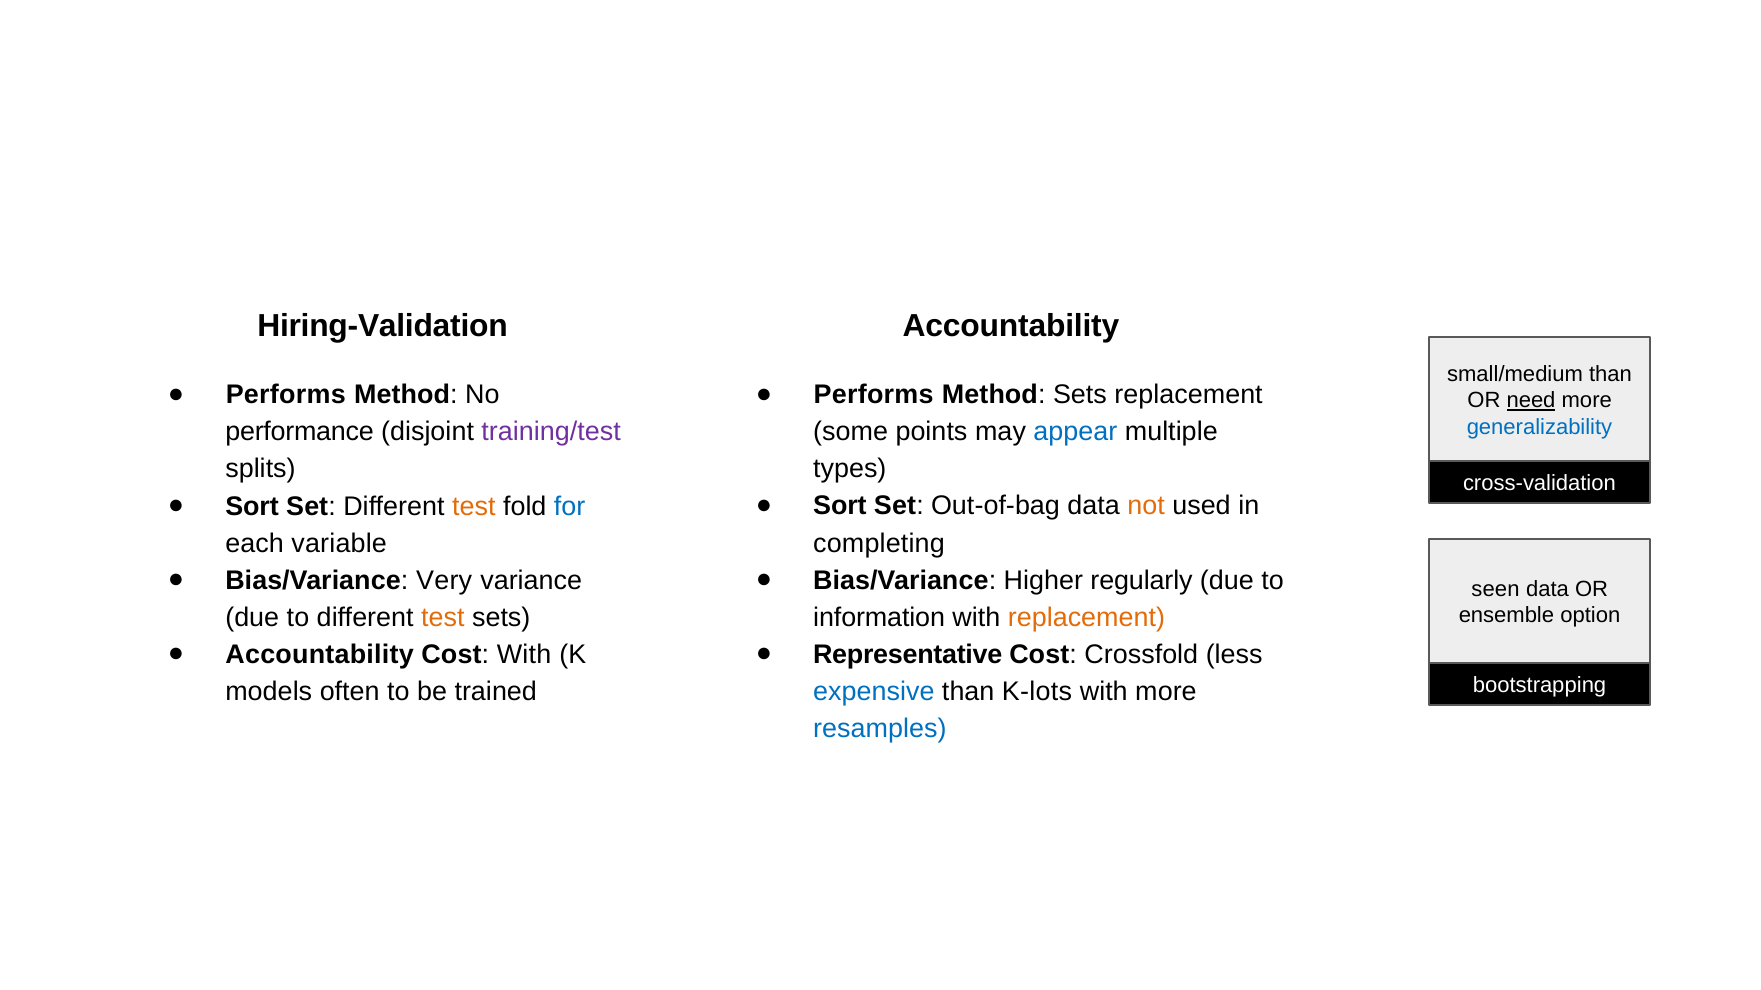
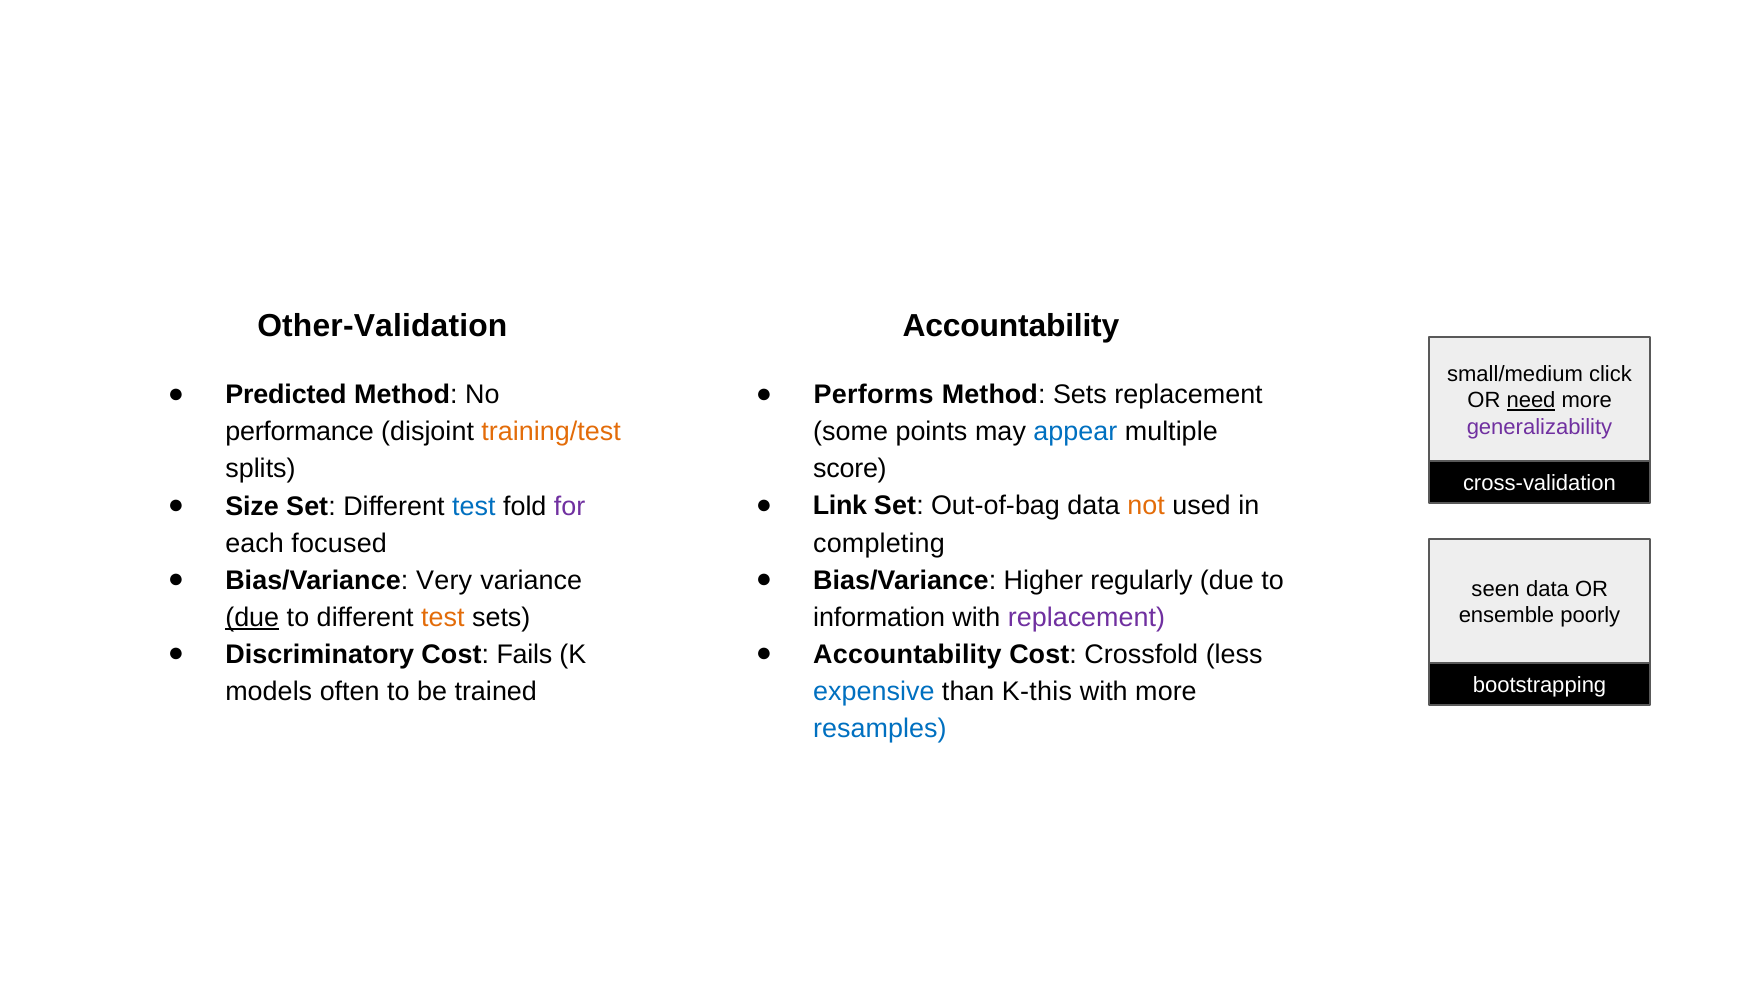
Hiring-Validation: Hiring-Validation -> Other-Validation
small/medium than: than -> click
Performs at (286, 395): Performs -> Predicted
generalizability colour: blue -> purple
training/test colour: purple -> orange
types: types -> score
Sort at (252, 506): Sort -> Size
test at (474, 506) colour: orange -> blue
for colour: blue -> purple
Sort at (840, 506): Sort -> Link
variable: variable -> focused
due at (252, 618) underline: none -> present
replacement at (1086, 618) colour: orange -> purple
option: option -> poorly
Representative at (908, 655): Representative -> Accountability
Accountability at (320, 655): Accountability -> Discriminatory
Cost With: With -> Fails
K-lots: K-lots -> K-this
